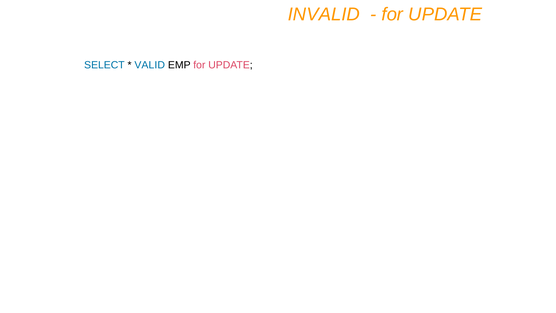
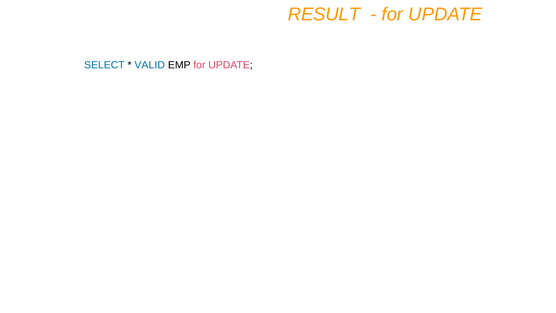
INVALID: INVALID -> RESULT
